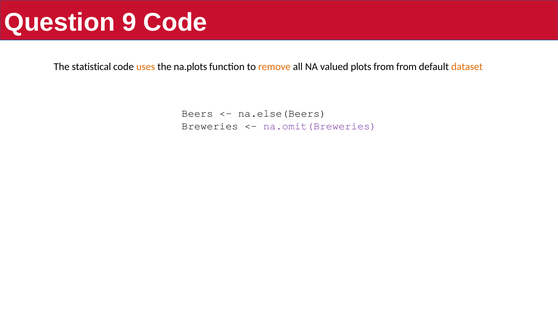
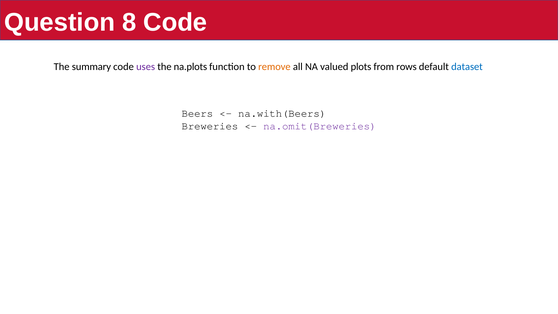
9: 9 -> 8
statistical: statistical -> summary
uses colour: orange -> purple
from from: from -> rows
dataset colour: orange -> blue
na.else(Beers: na.else(Beers -> na.with(Beers
